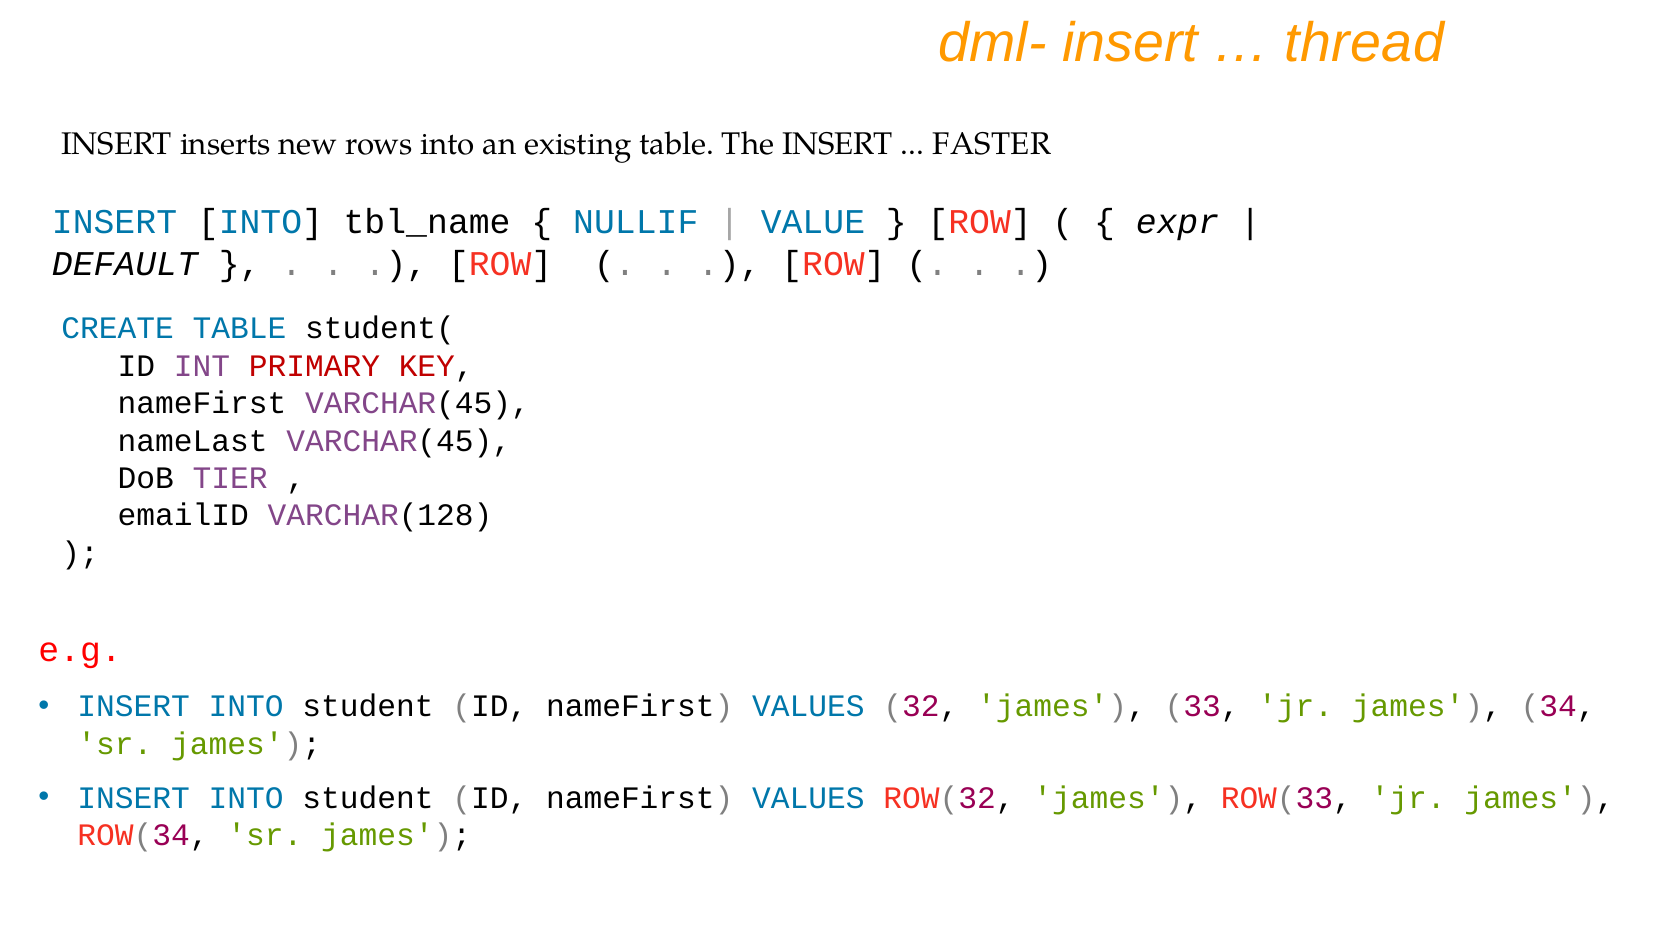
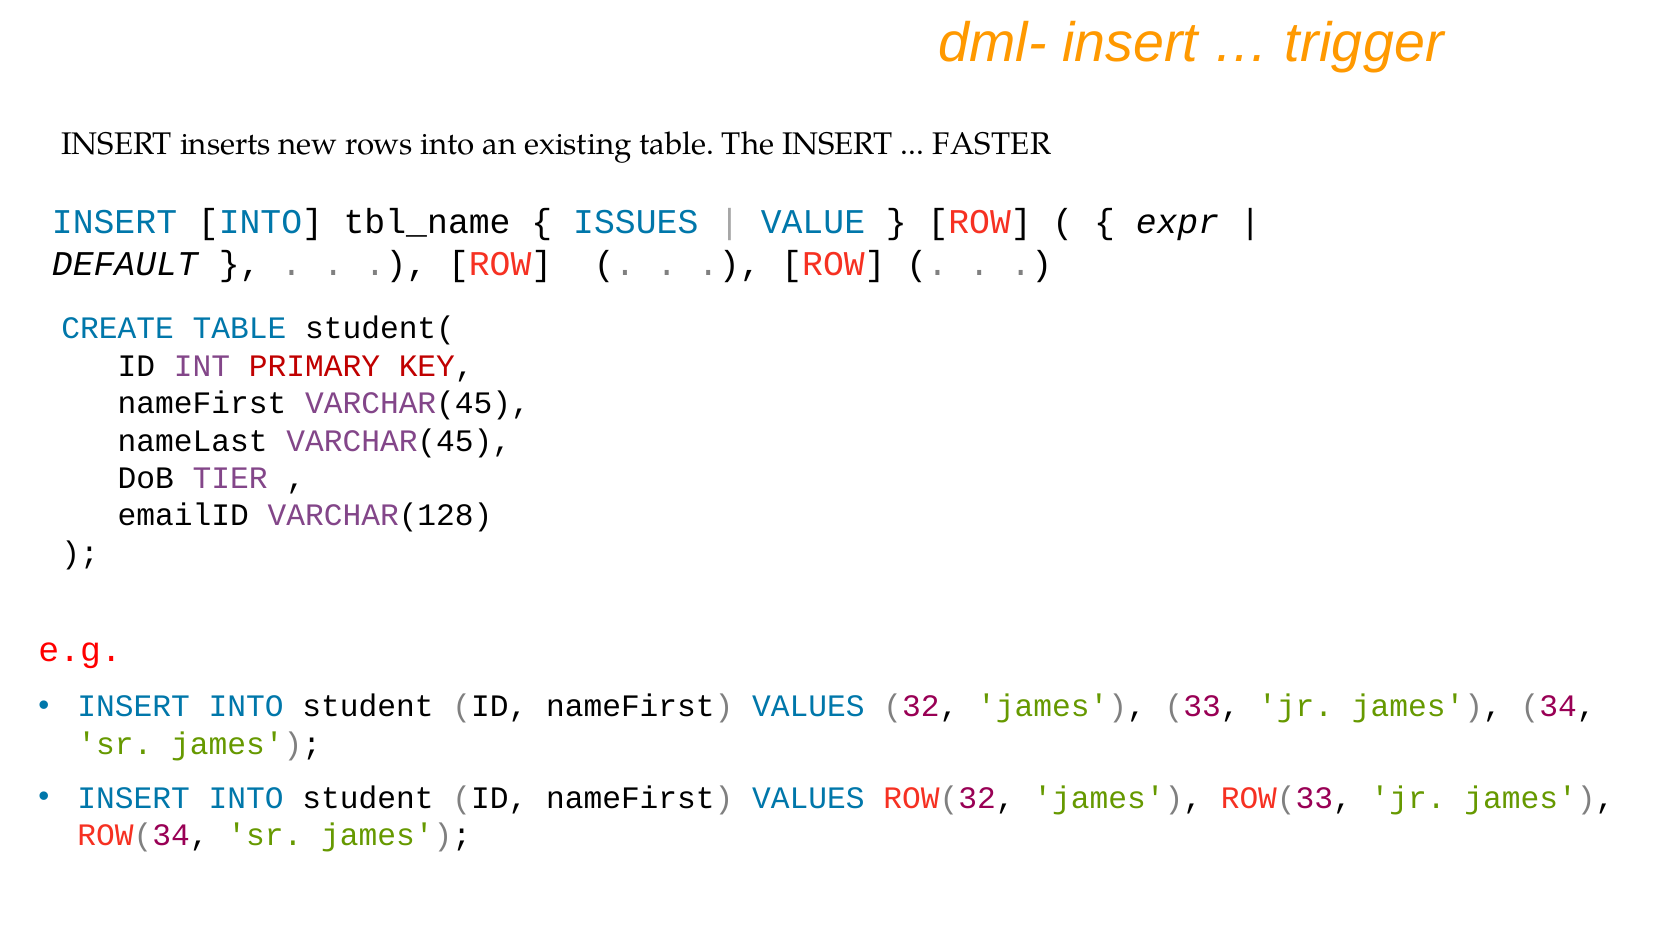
thread: thread -> trigger
NULLIF: NULLIF -> ISSUES
